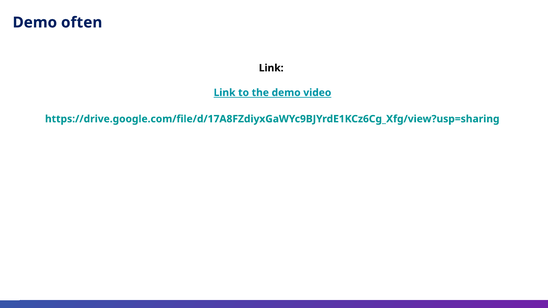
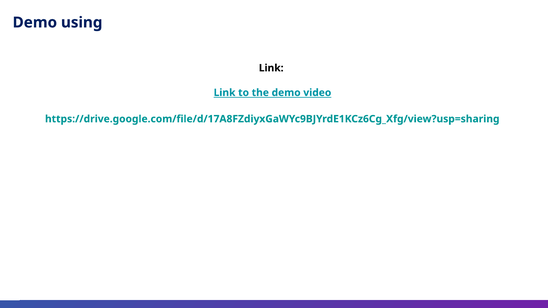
often: often -> using
